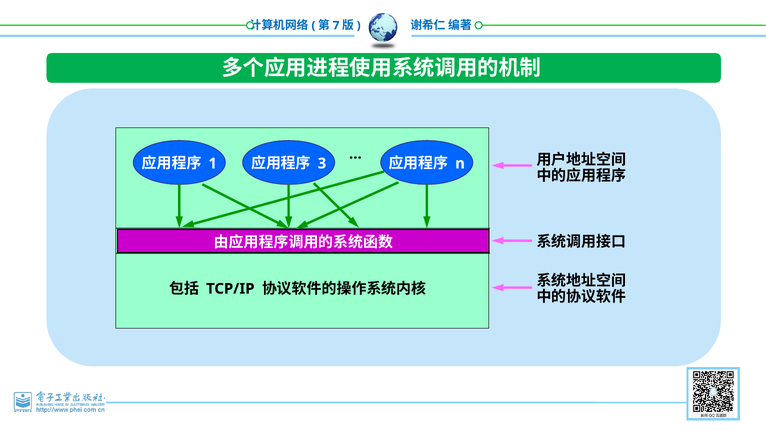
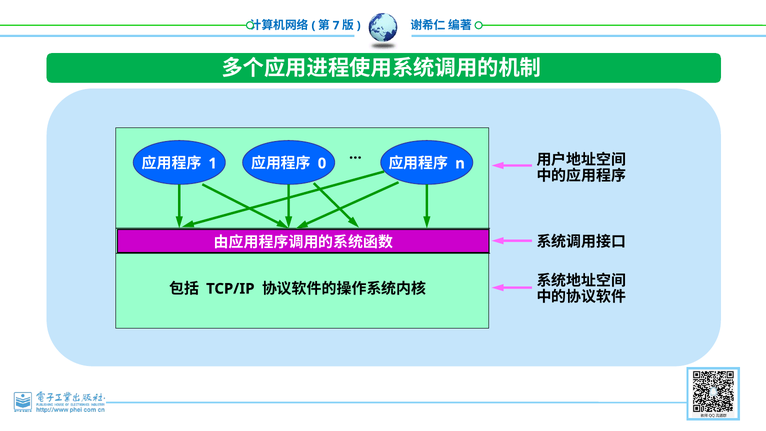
3: 3 -> 0
